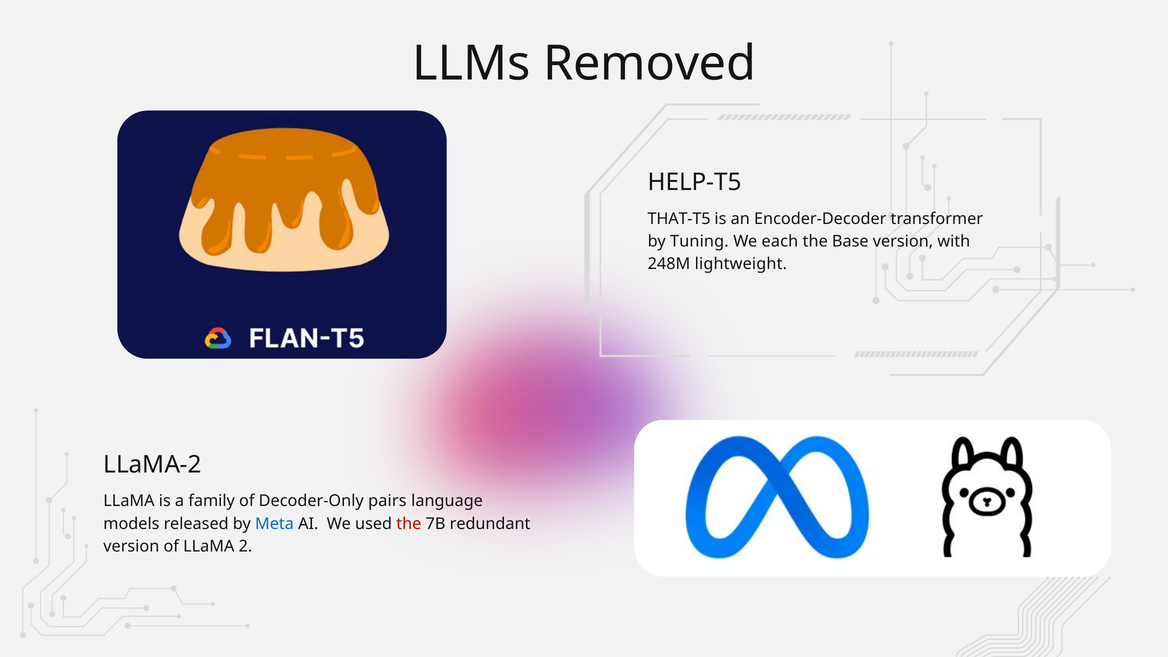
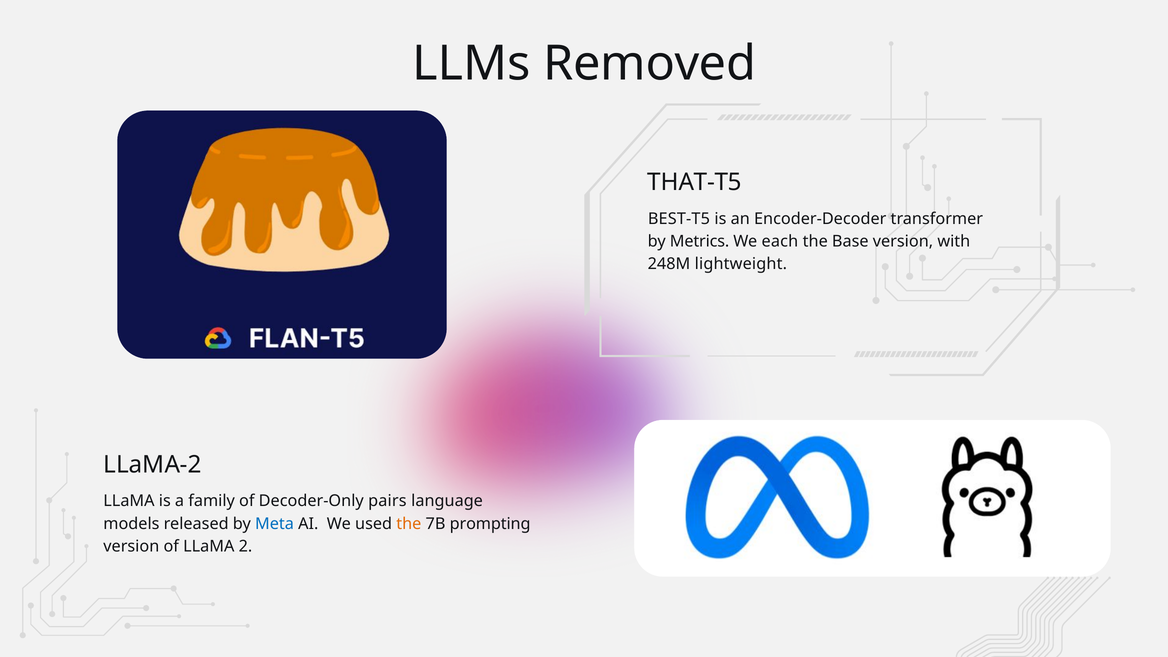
HELP-T5: HELP-T5 -> THAT-T5
THAT-T5: THAT-T5 -> BEST-T5
Tuning: Tuning -> Metrics
the at (409, 524) colour: red -> orange
redundant: redundant -> prompting
